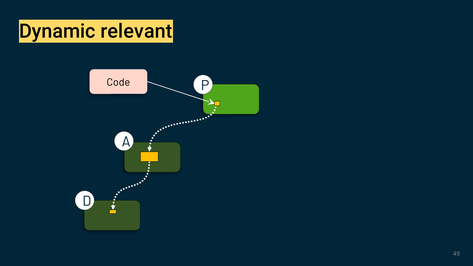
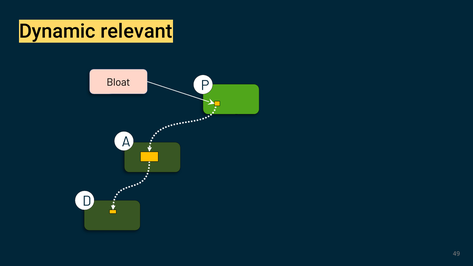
Code: Code -> Bloat
